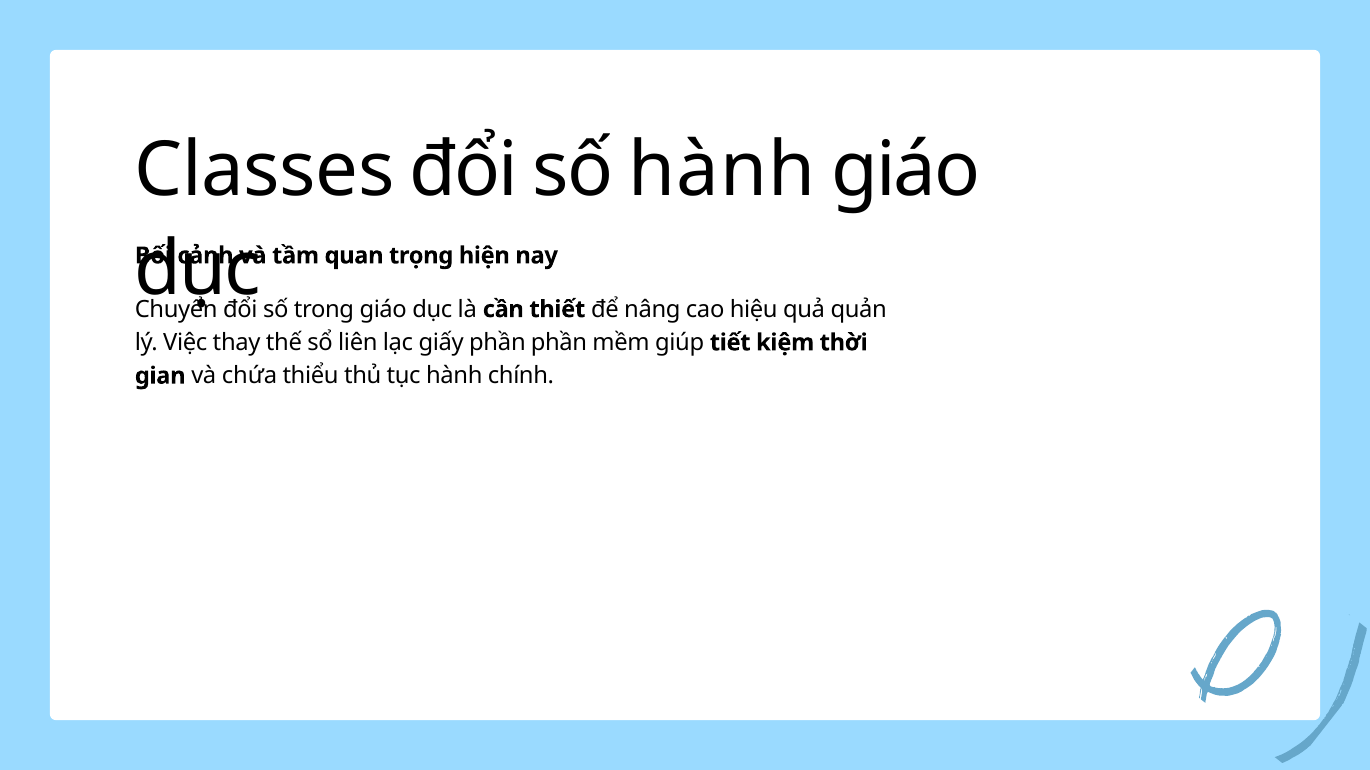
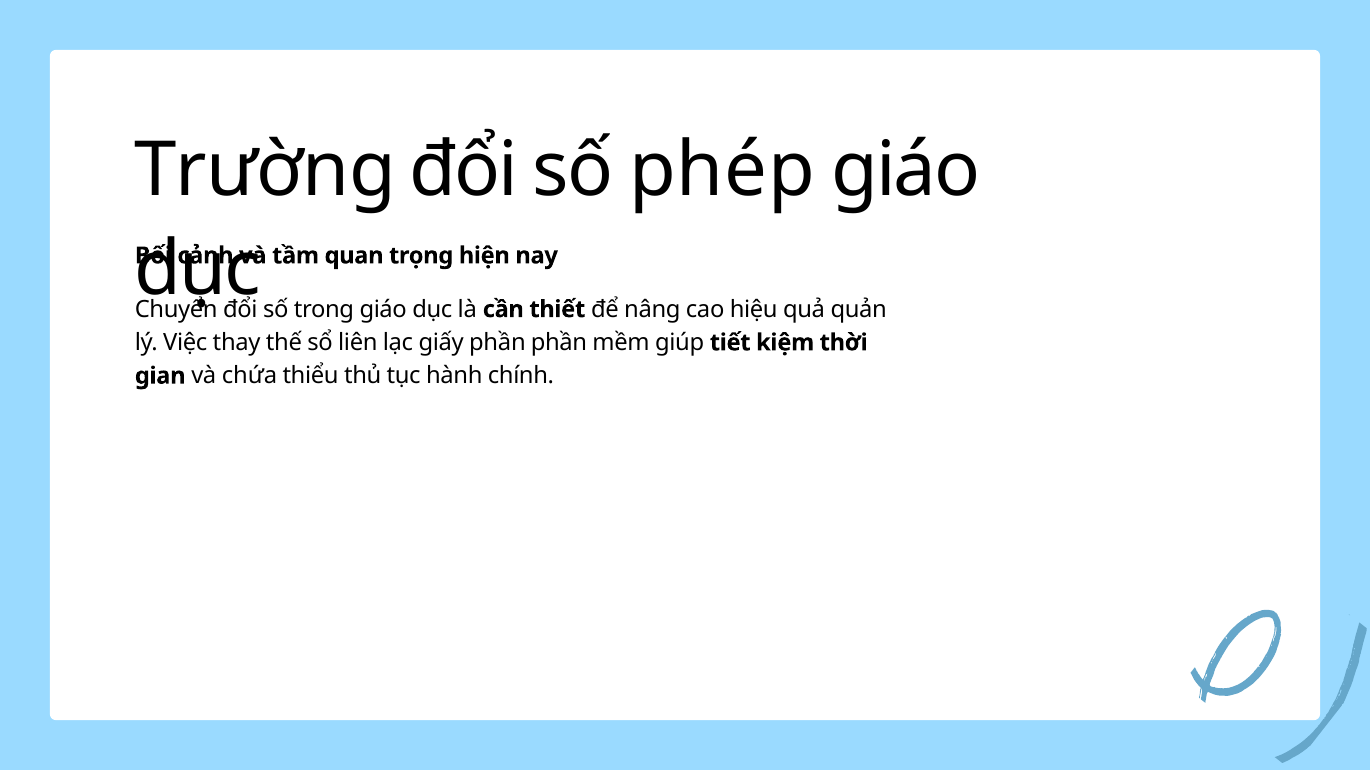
Classes: Classes -> Trường
số hành: hành -> phép
